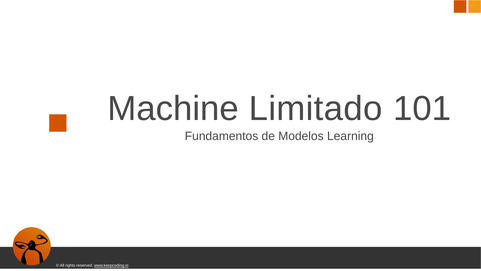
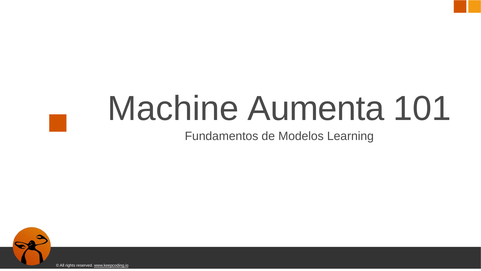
Limitado: Limitado -> Aumenta
